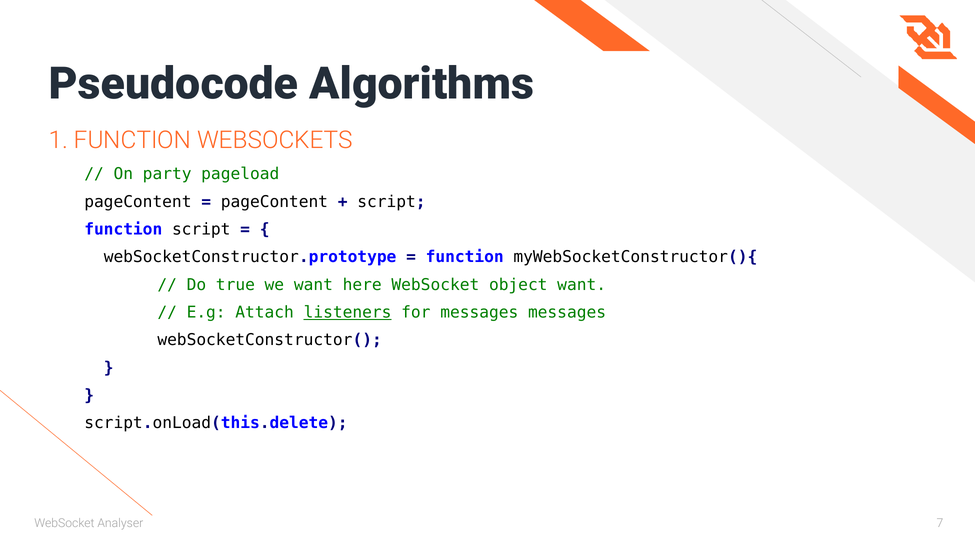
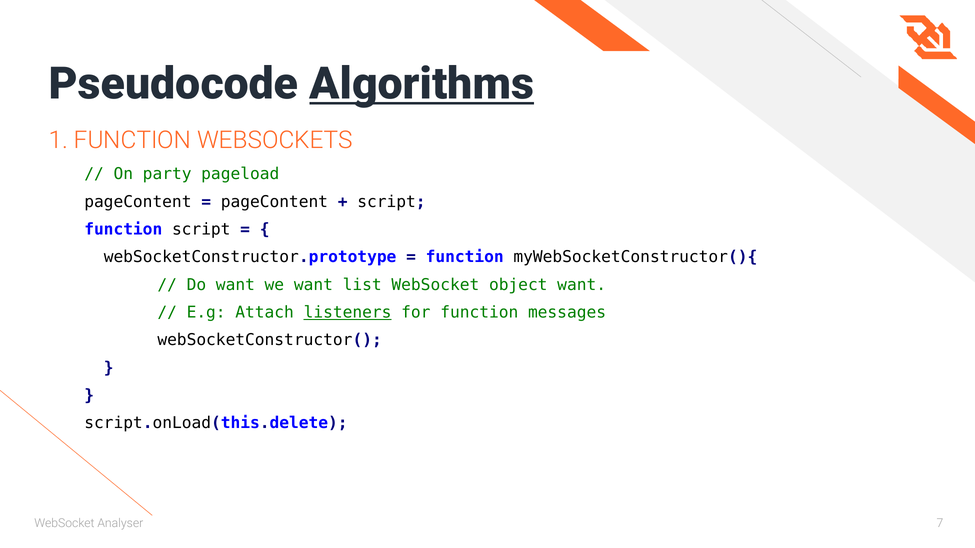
Algorithms underline: none -> present
Do true: true -> want
here: here -> list
for messages: messages -> function
